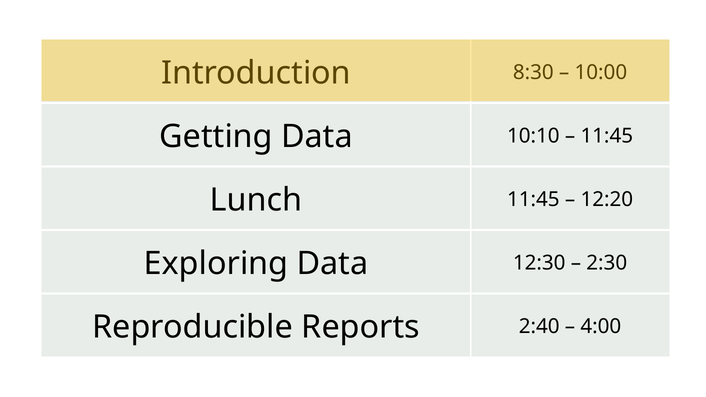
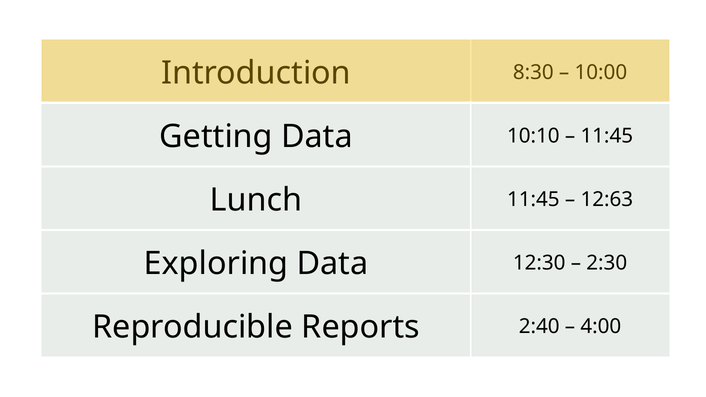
12:20: 12:20 -> 12:63
